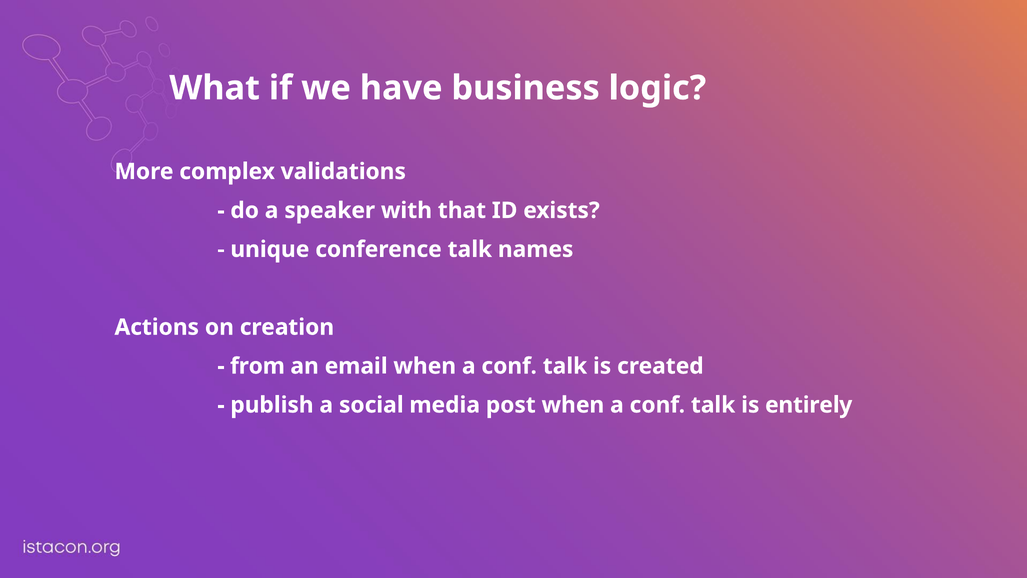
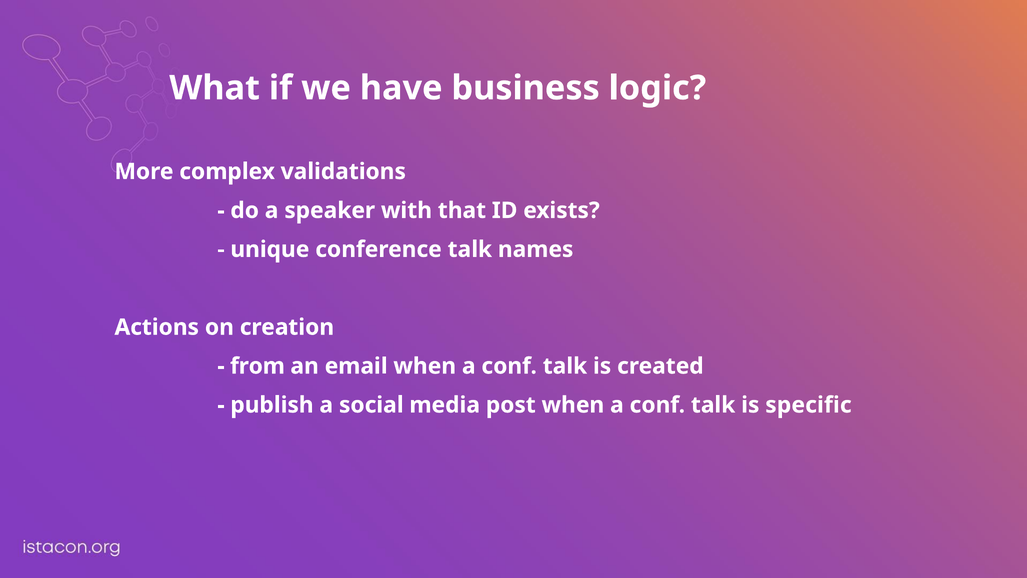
entirely: entirely -> specific
